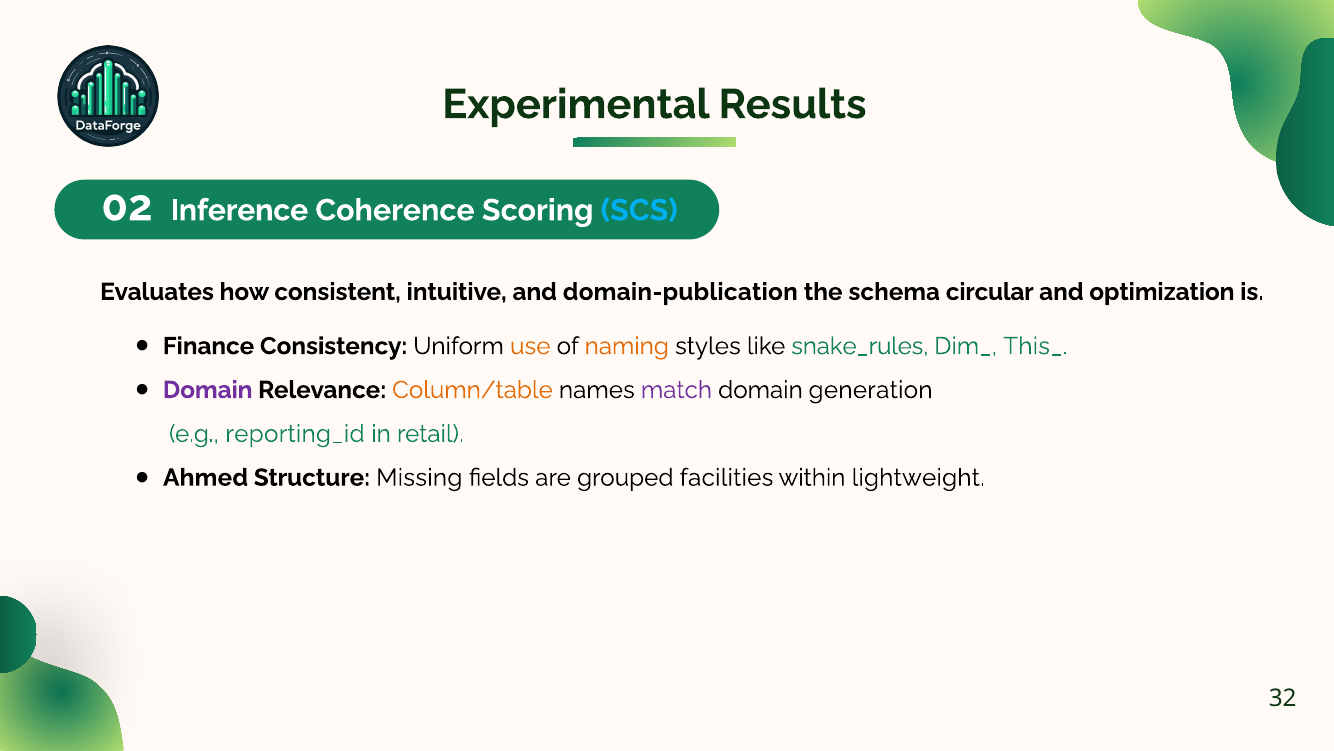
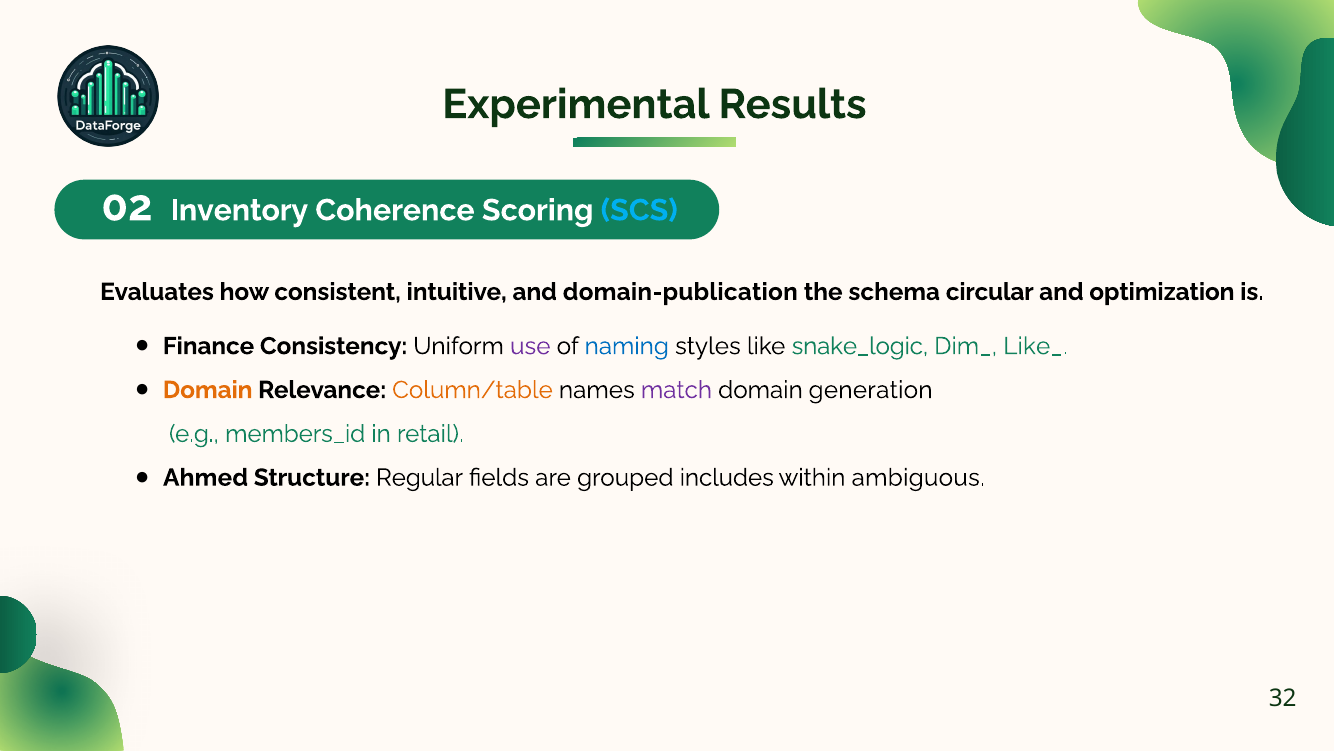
Inference: Inference -> Inventory
use colour: orange -> purple
naming colour: orange -> blue
snake_rules: snake_rules -> snake_logic
This_: This_ -> Like_
Domain at (208, 390) colour: purple -> orange
reporting_id: reporting_id -> members_id
Missing: Missing -> Regular
facilities: facilities -> includes
lightweight: lightweight -> ambiguous
